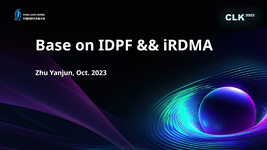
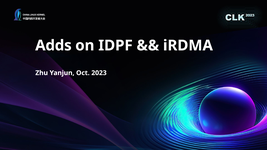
Base: Base -> Adds
